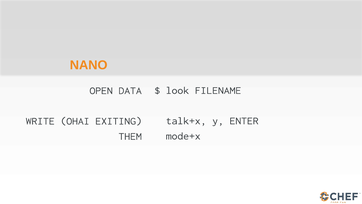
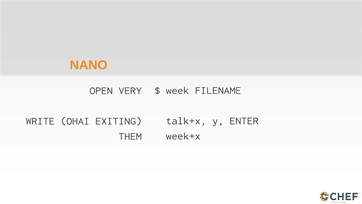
look: look -> week
DATA: DATA -> VERY
mode+x: mode+x -> week+x
